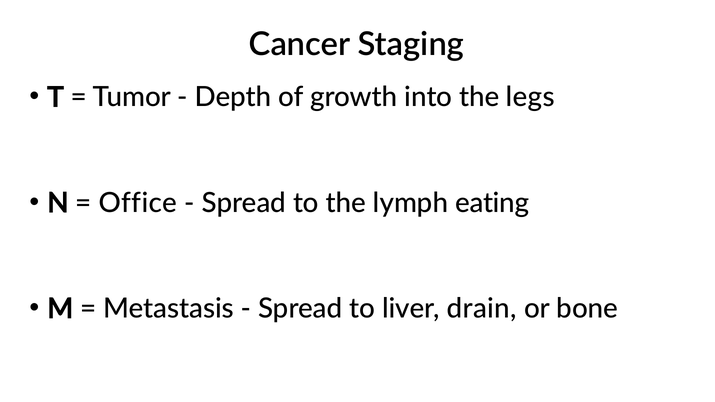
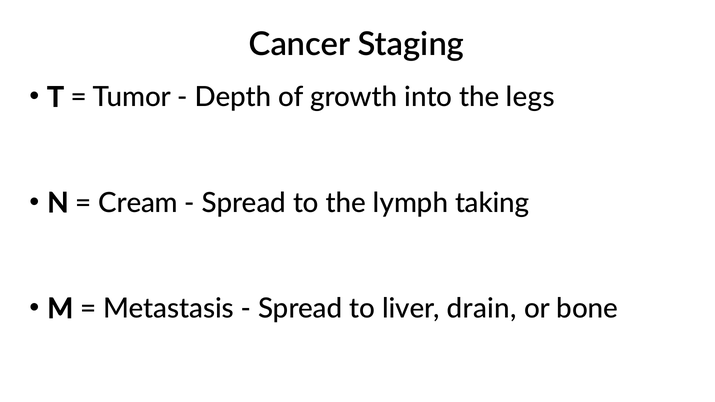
Office: Office -> Cream
eating: eating -> taking
